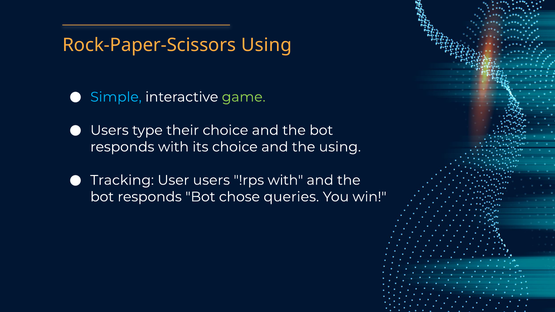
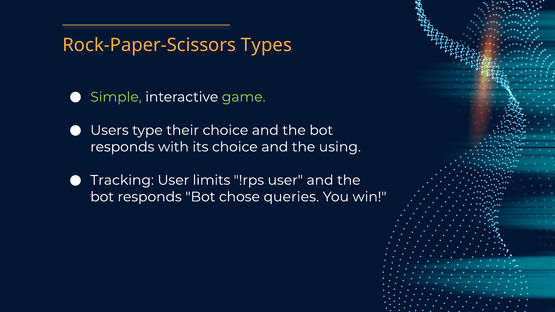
Rock-Paper-Scissors Using: Using -> Types
Simple colour: light blue -> light green
User users: users -> limits
!rps with: with -> user
